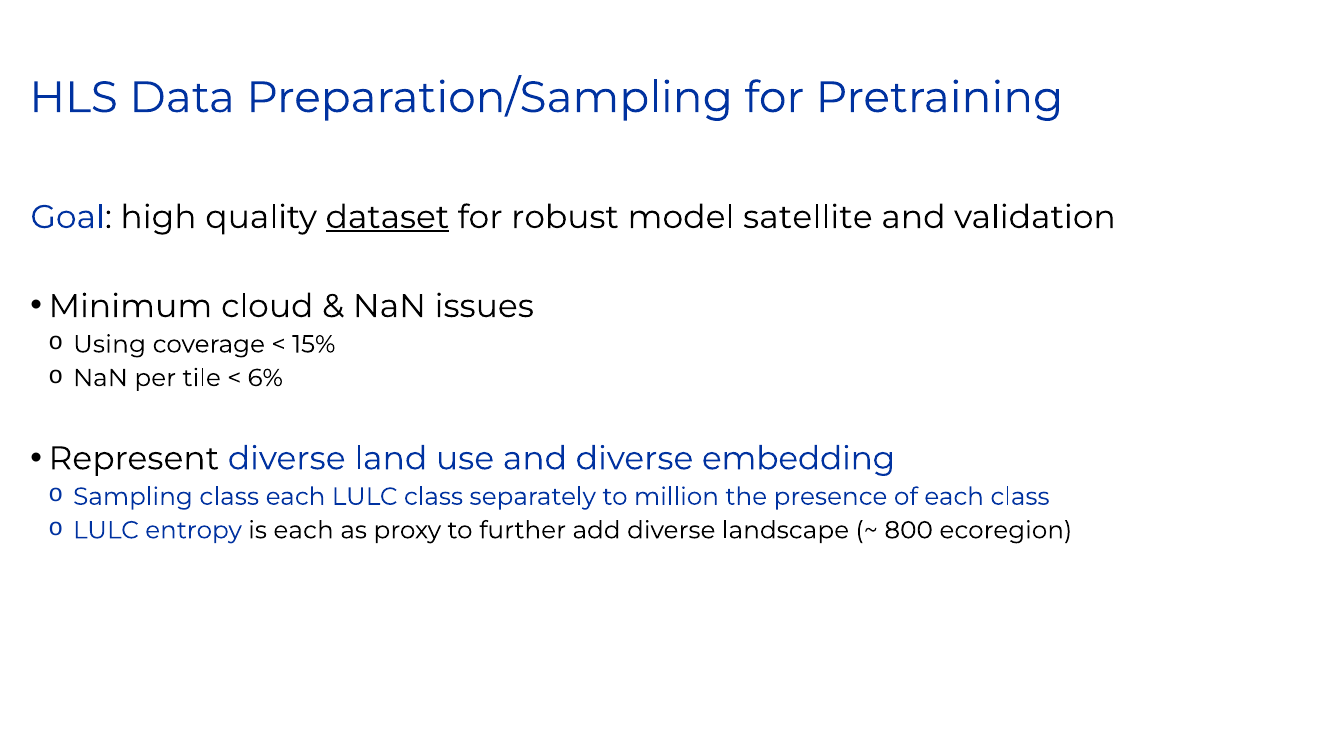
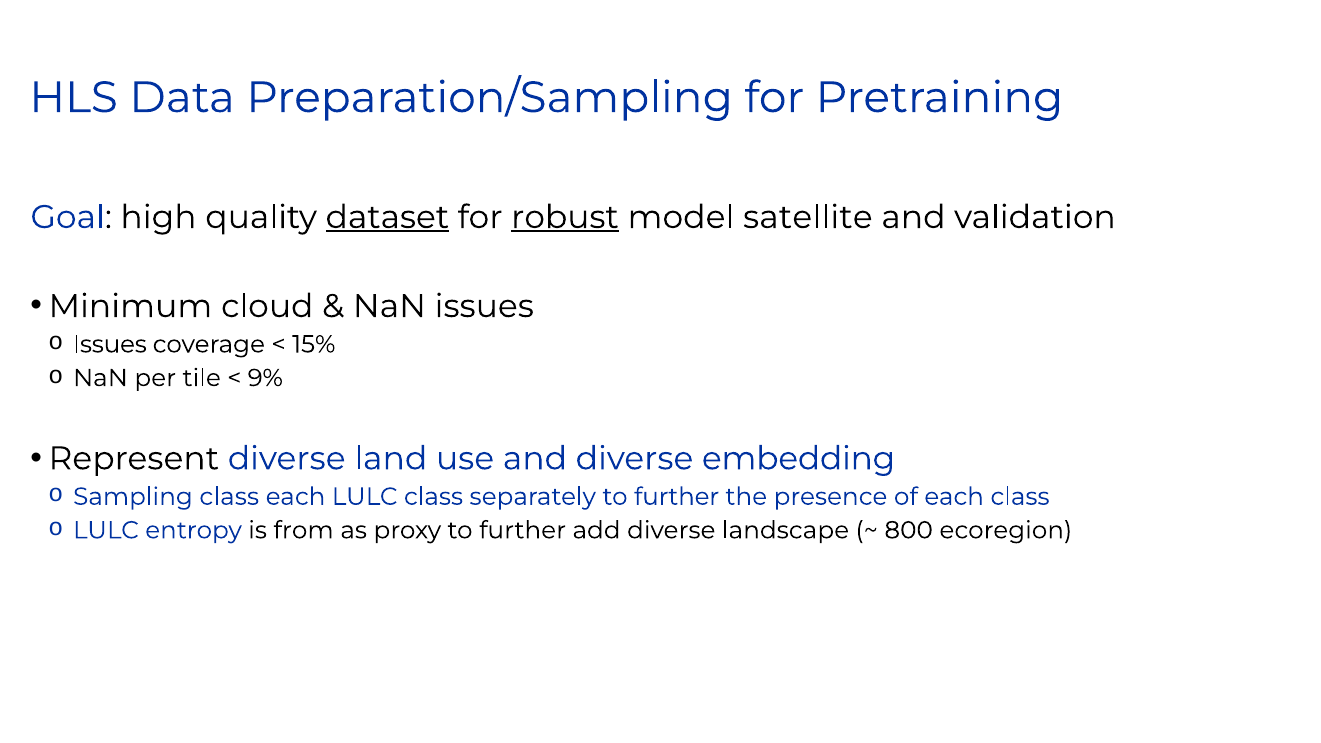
robust underline: none -> present
Using at (110, 344): Using -> Issues
6%: 6% -> 9%
separately to million: million -> further
is each: each -> from
